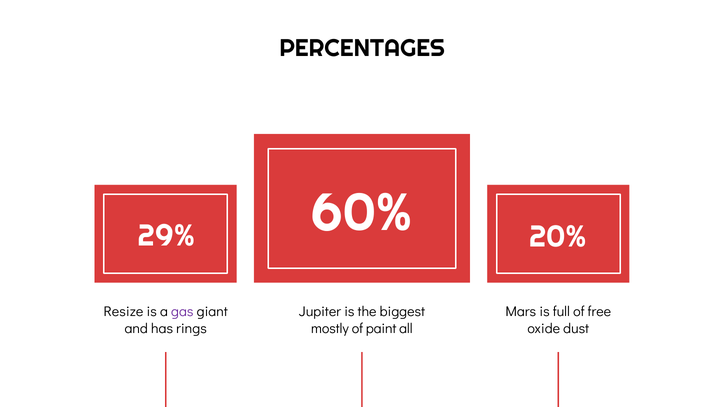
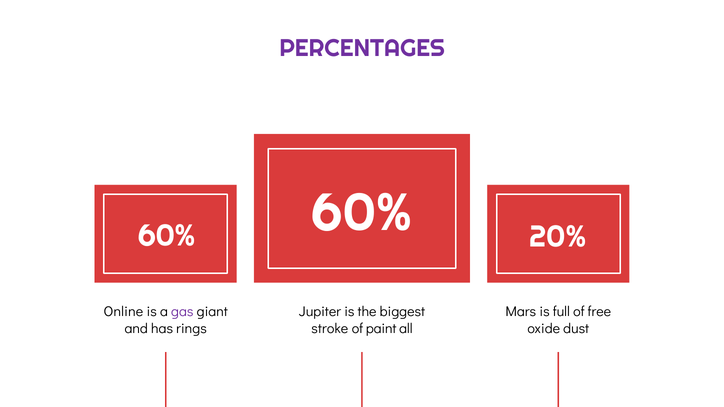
PERCENTAGES colour: black -> purple
29% at (166, 236): 29% -> 60%
Resize: Resize -> Online
mostly: mostly -> stroke
